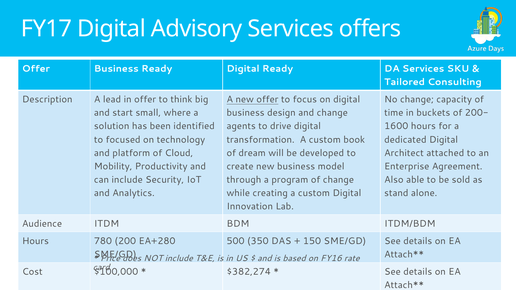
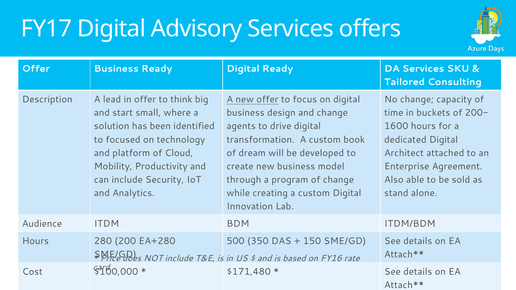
780: 780 -> 280
$382,274: $382,274 -> $171,480
